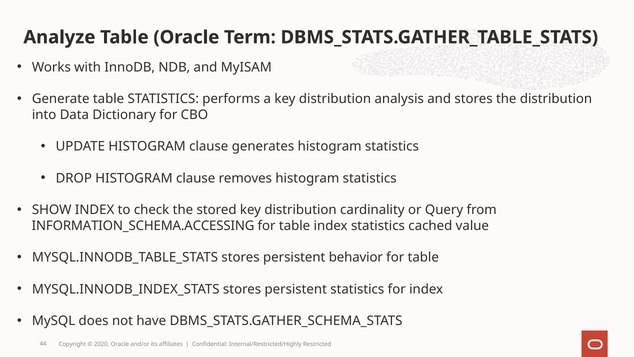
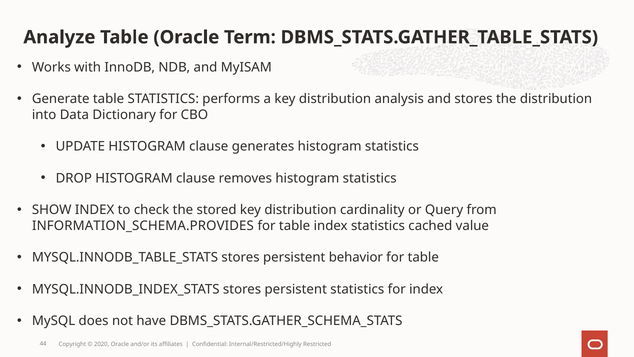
INFORMATION_SCHEMA.ACCESSING: INFORMATION_SCHEMA.ACCESSING -> INFORMATION_SCHEMA.PROVIDES
